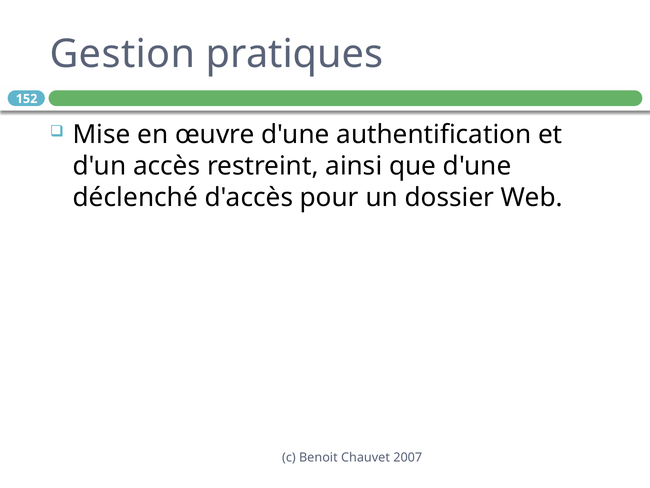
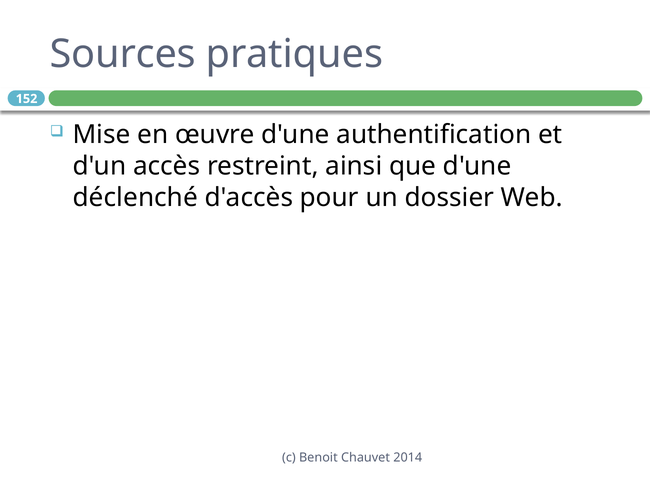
Gestion: Gestion -> Sources
2007: 2007 -> 2014
